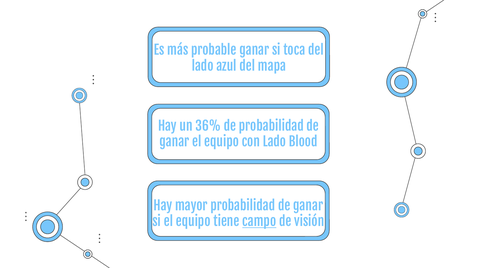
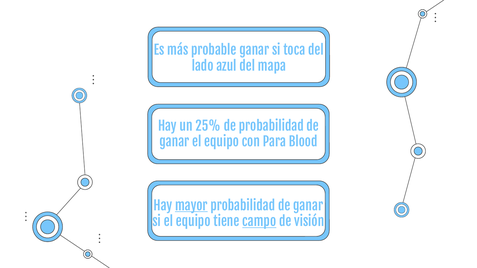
36%: 36% -> 25%
con Lado: Lado -> Para
mayor underline: none -> present
